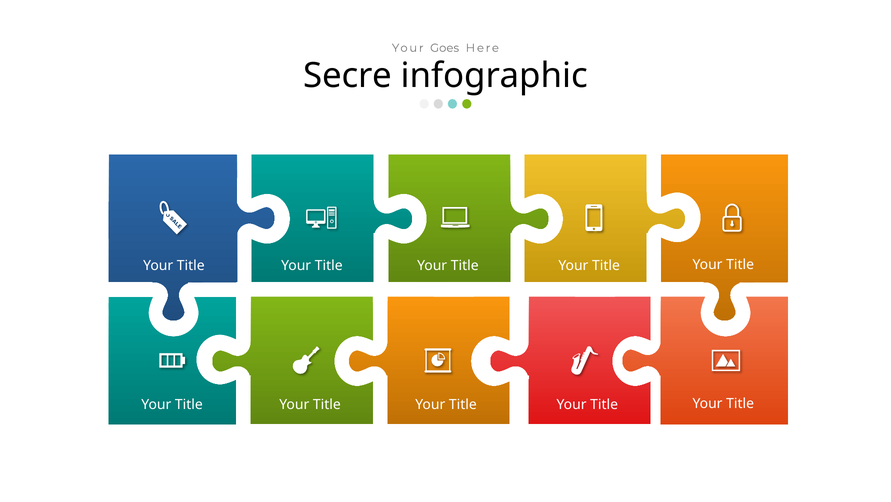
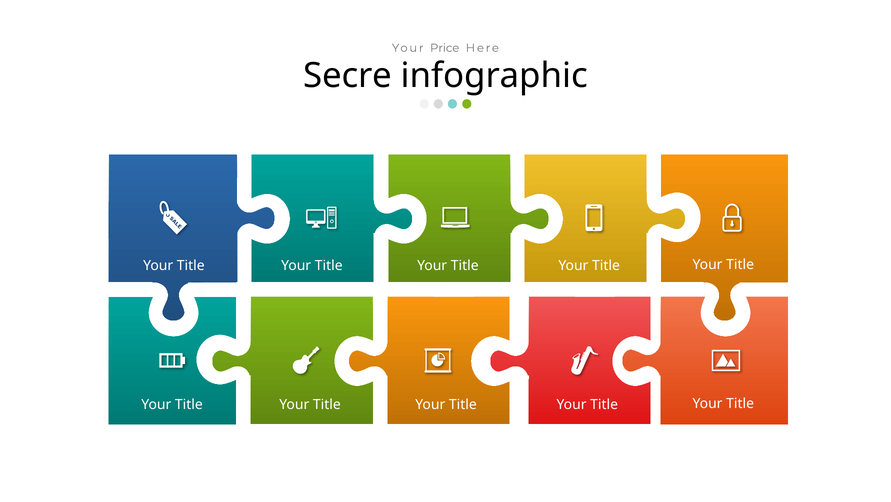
Goes: Goes -> Price
